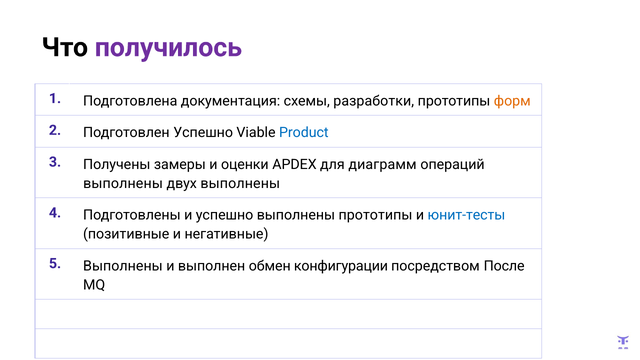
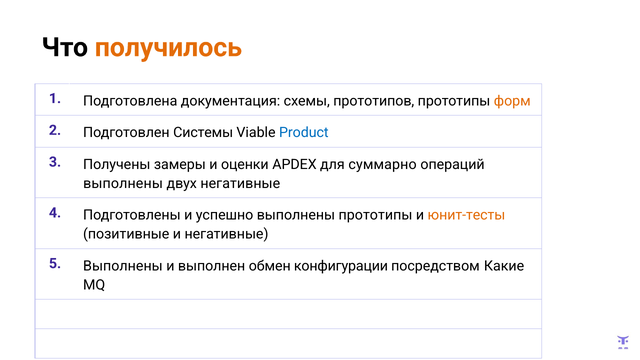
получилось colour: purple -> orange
разработки: разработки -> прототипов
Подготовлен Успешно: Успешно -> Системы
диаграмм: диаграмм -> суммарно
двух выполнены: выполнены -> негативные
юнит-тесты colour: blue -> orange
После: После -> Какие
